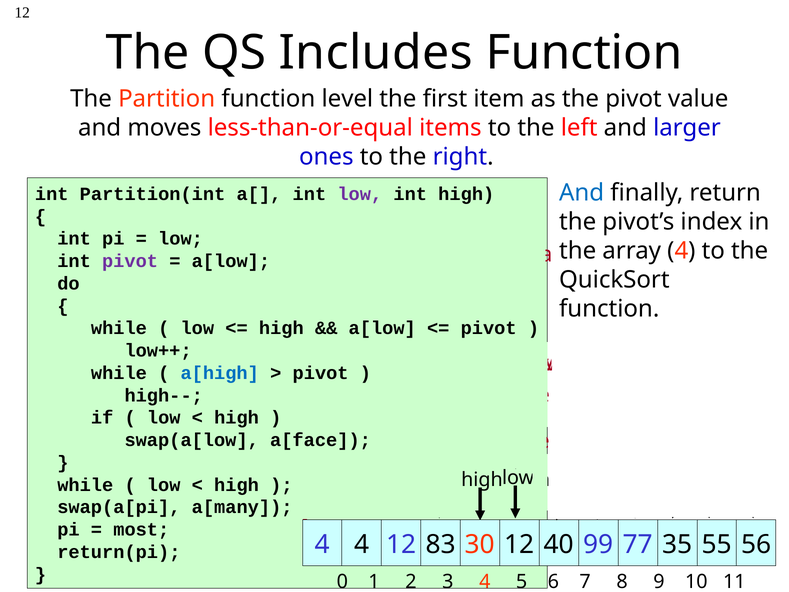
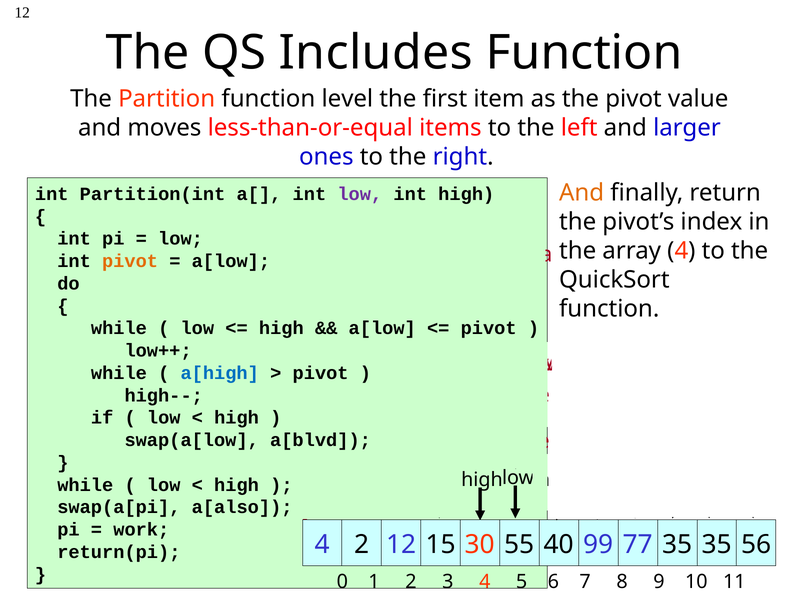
And at (582, 193) colour: blue -> orange
pivot at (130, 261) colour: purple -> orange
a[face: a[face -> a[blvd
a[many: a[many -> a[also
most: most -> work
4 at (362, 544): 4 -> 2
83: 83 -> 15
12 at (519, 544): 12 -> 55
35 55: 55 -> 35
